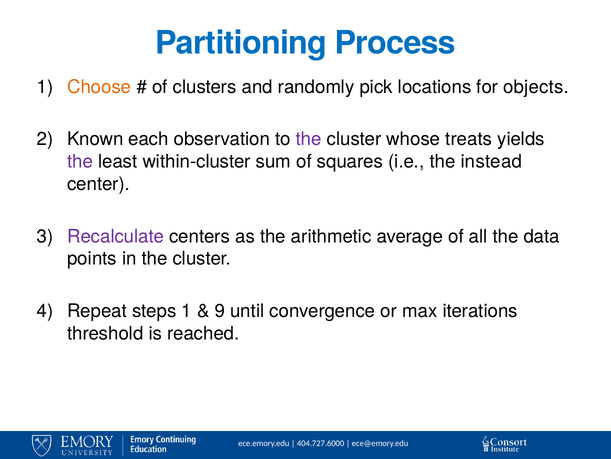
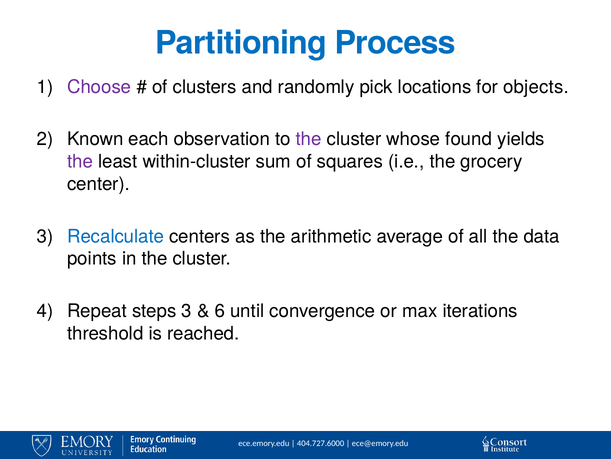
Choose colour: orange -> purple
treats: treats -> found
instead: instead -> grocery
Recalculate colour: purple -> blue
steps 1: 1 -> 3
9: 9 -> 6
